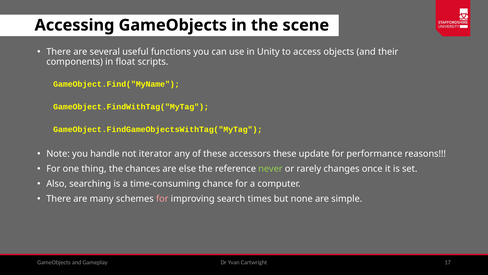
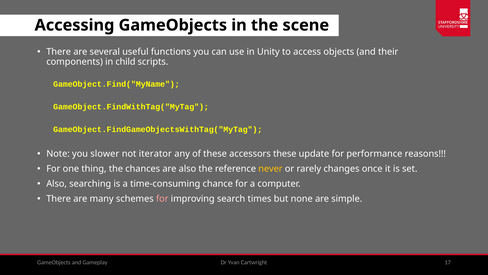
float: float -> child
handle: handle -> slower
are else: else -> also
never colour: light green -> yellow
